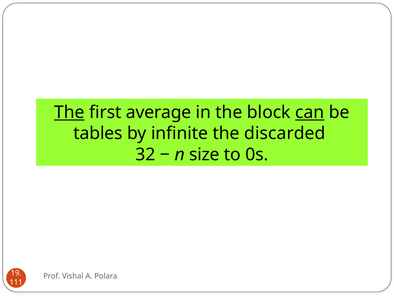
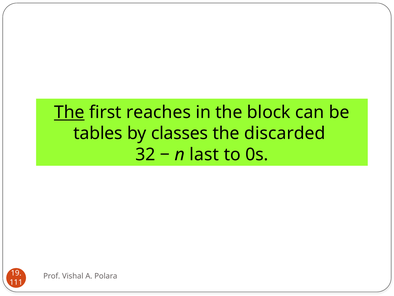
average: average -> reaches
can underline: present -> none
infinite: infinite -> classes
size: size -> last
